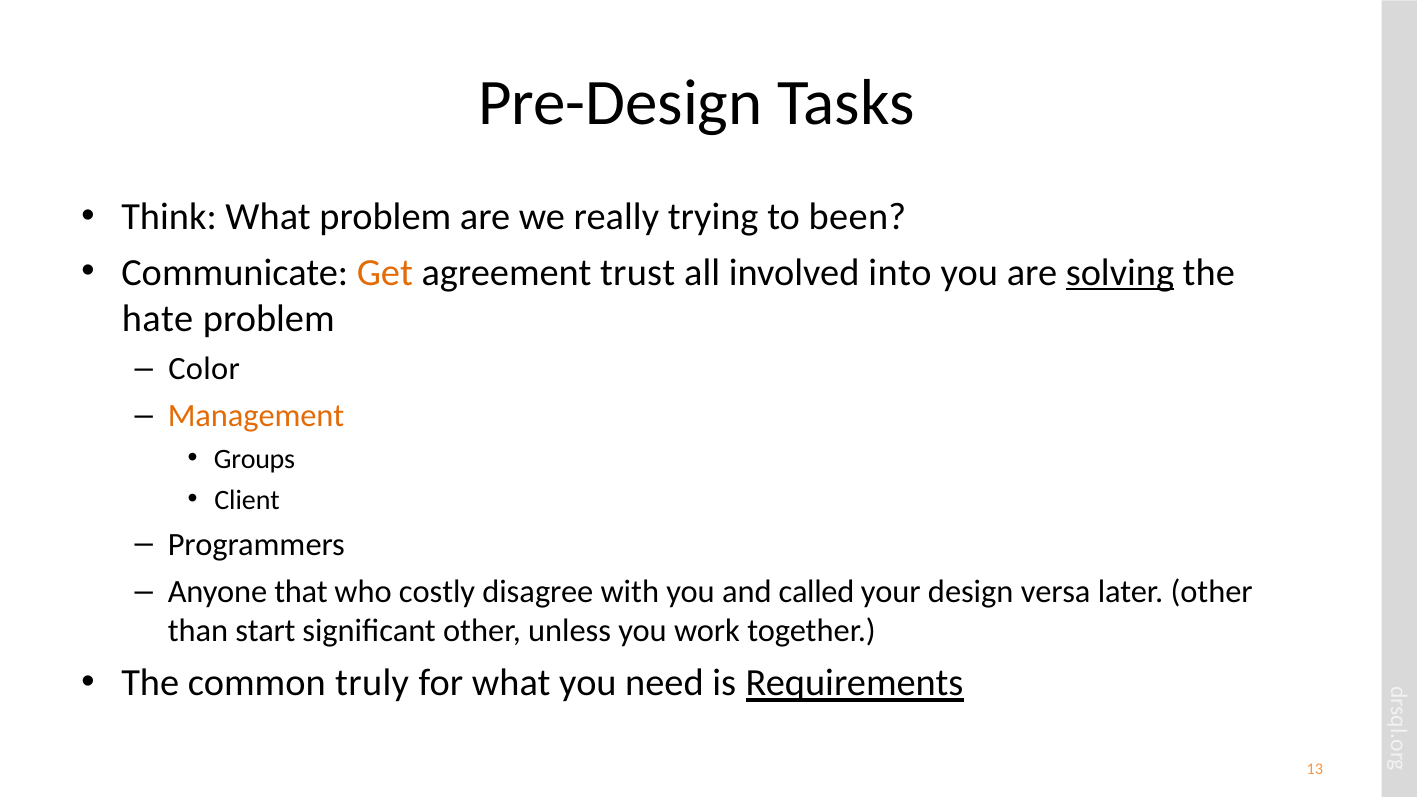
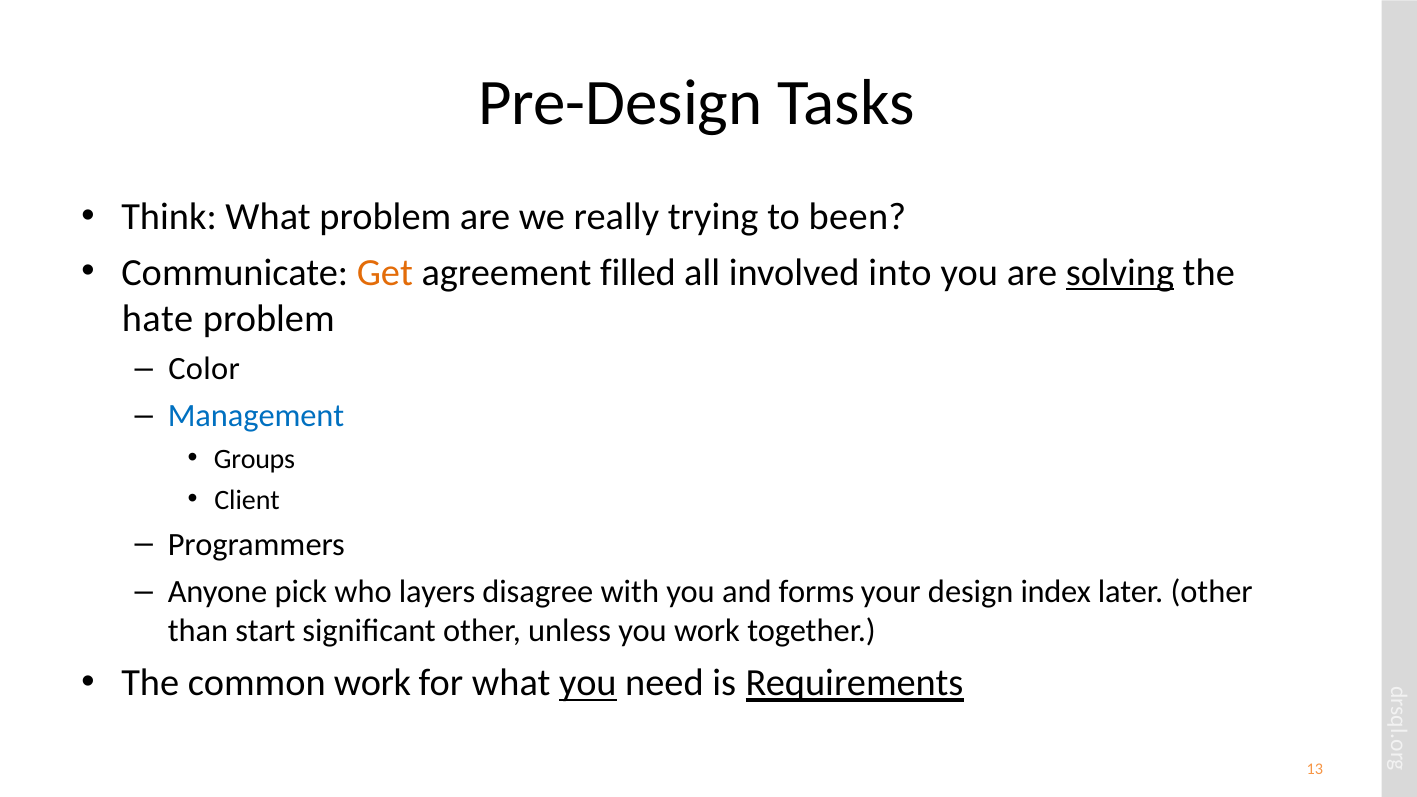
trust: trust -> filled
Management colour: orange -> blue
that: that -> pick
costly: costly -> layers
called: called -> forms
versa: versa -> index
common truly: truly -> work
you at (588, 683) underline: none -> present
